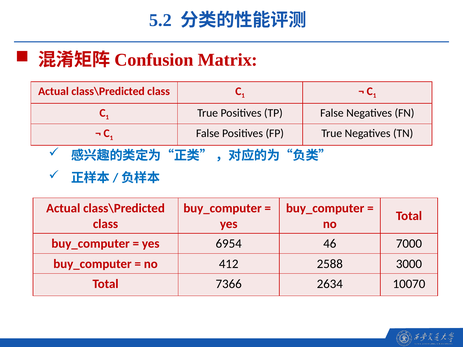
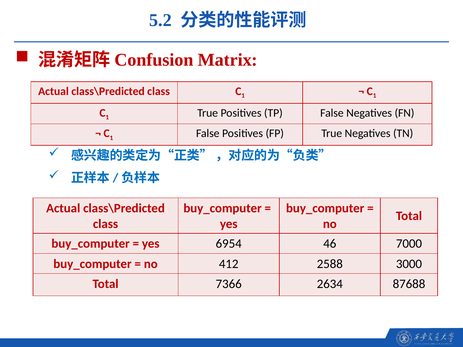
10070: 10070 -> 87688
